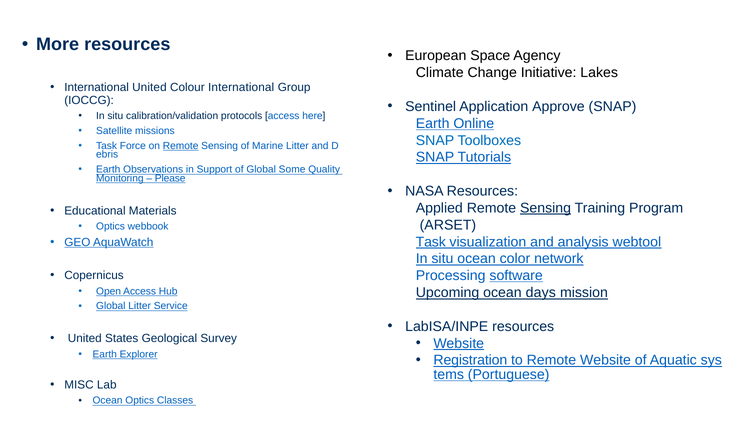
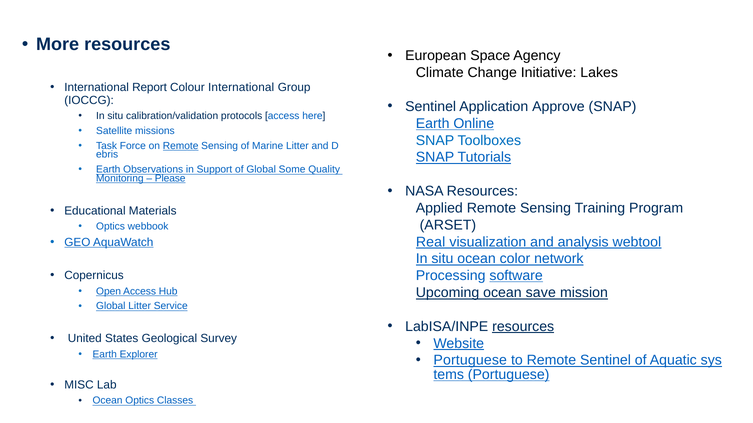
International United: United -> Report
Sensing at (546, 208) underline: present -> none
Task at (431, 242): Task -> Real
days: days -> save
resources at (523, 327) underline: none -> present
Registration at (470, 361): Registration -> Portuguese
Remote Website: Website -> Sentinel
